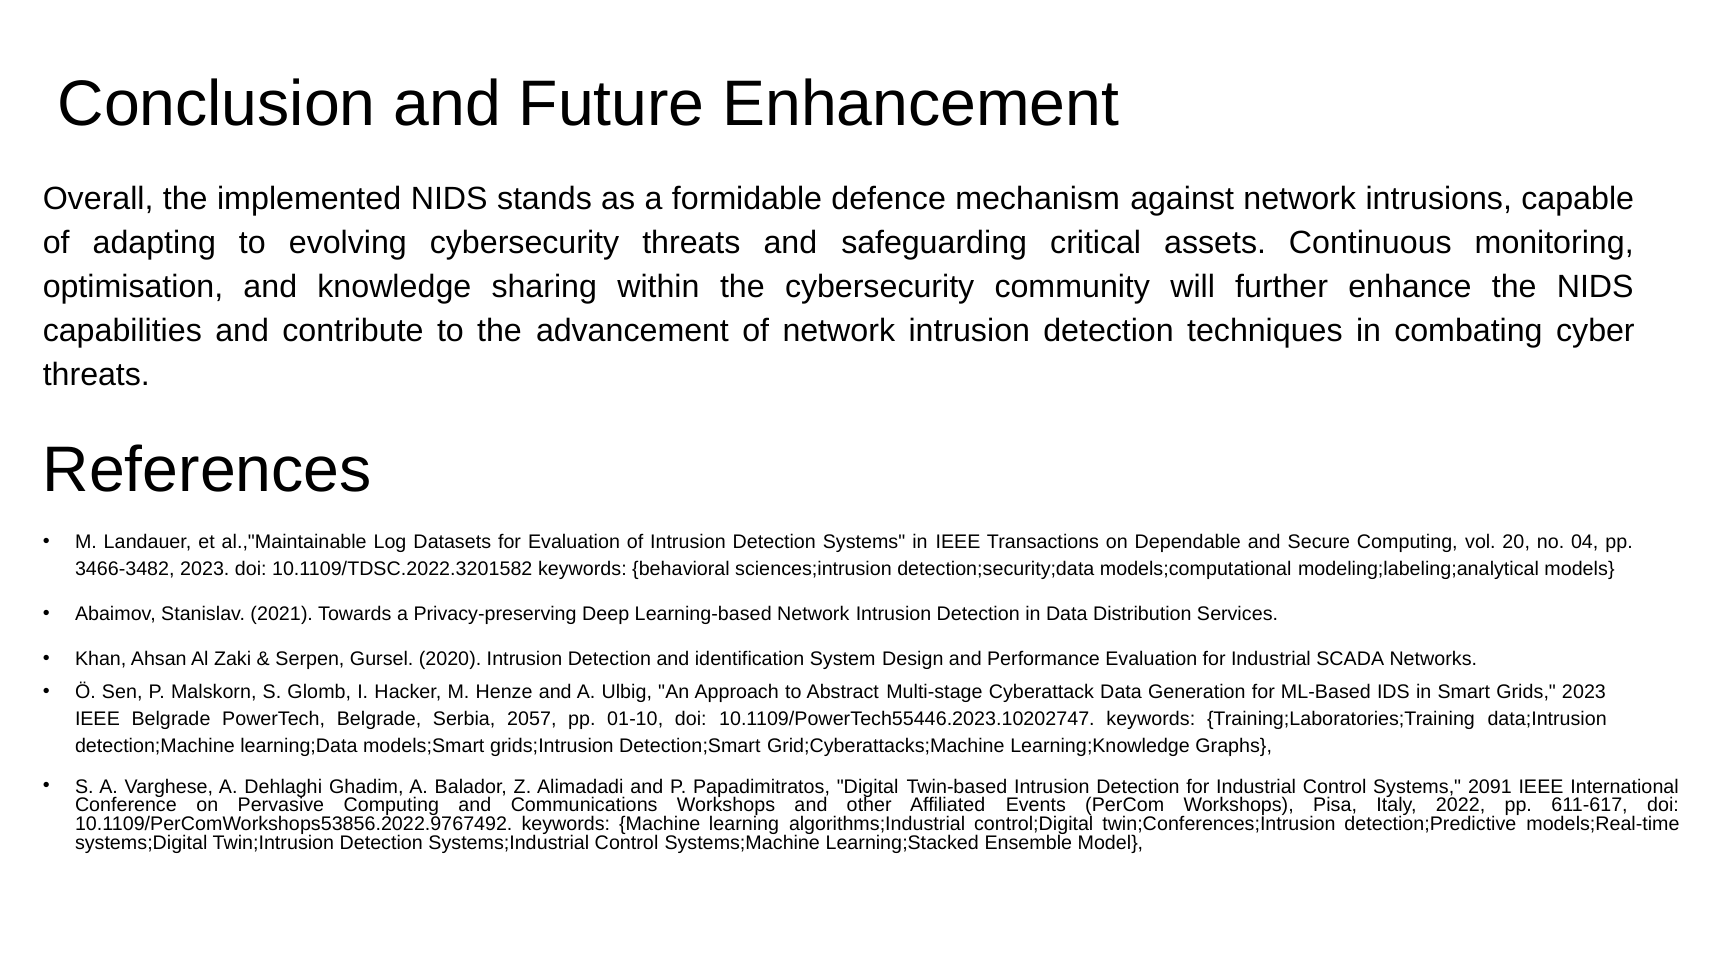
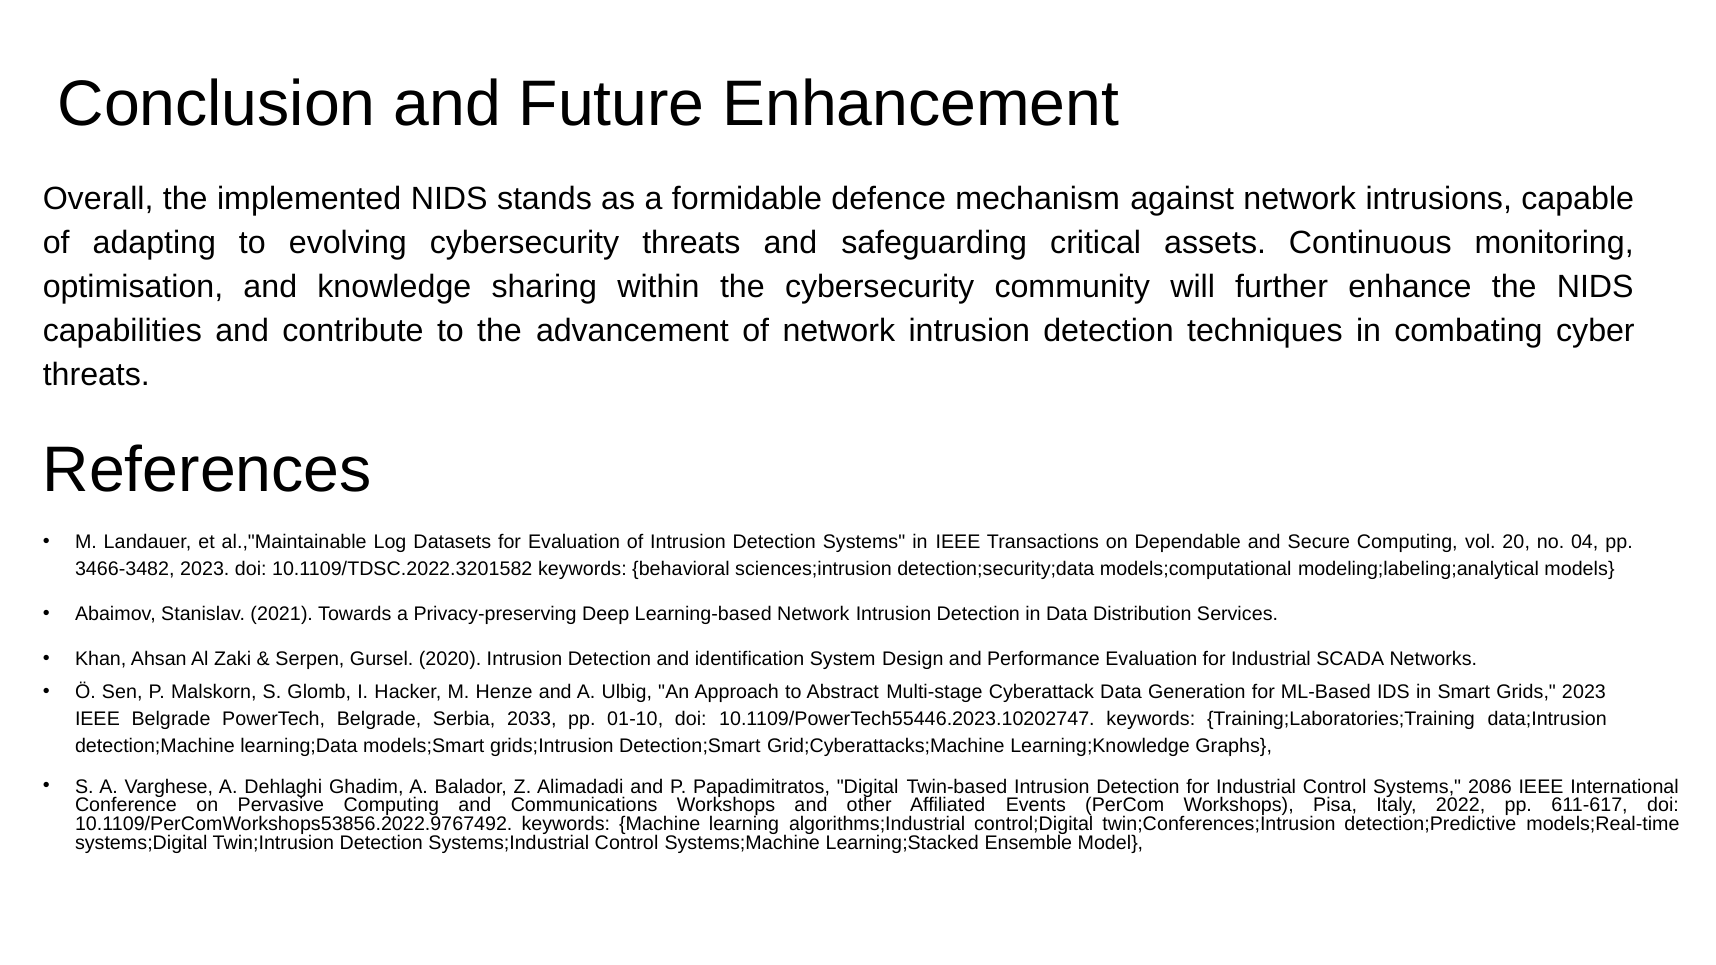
2057: 2057 -> 2033
2091: 2091 -> 2086
